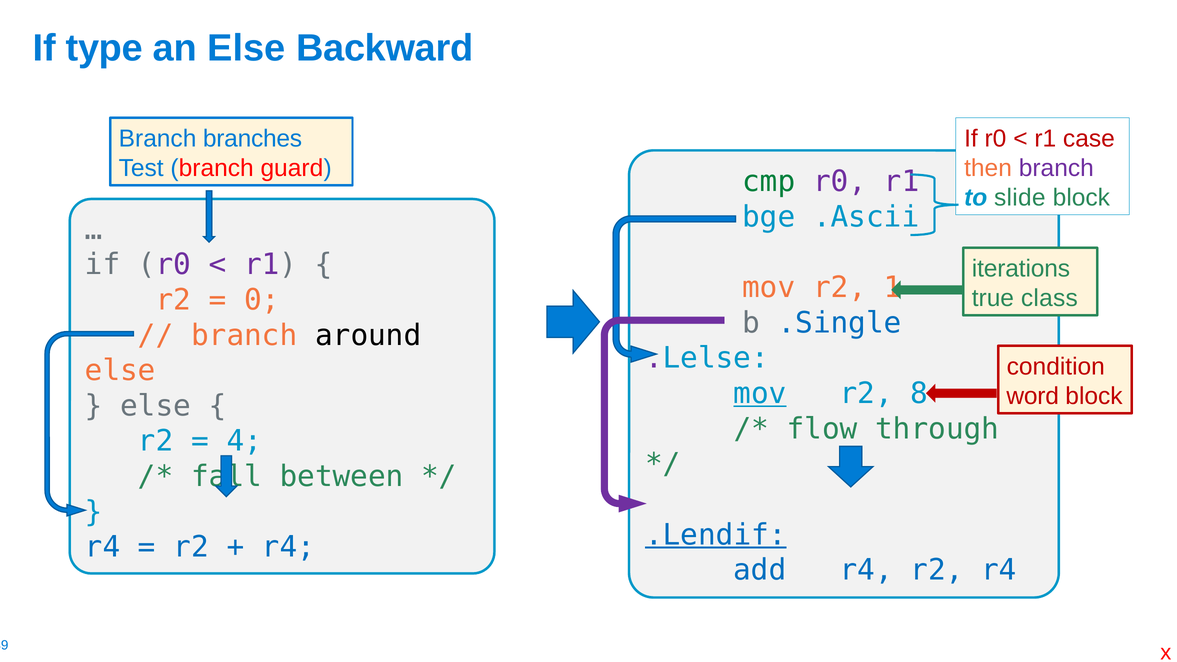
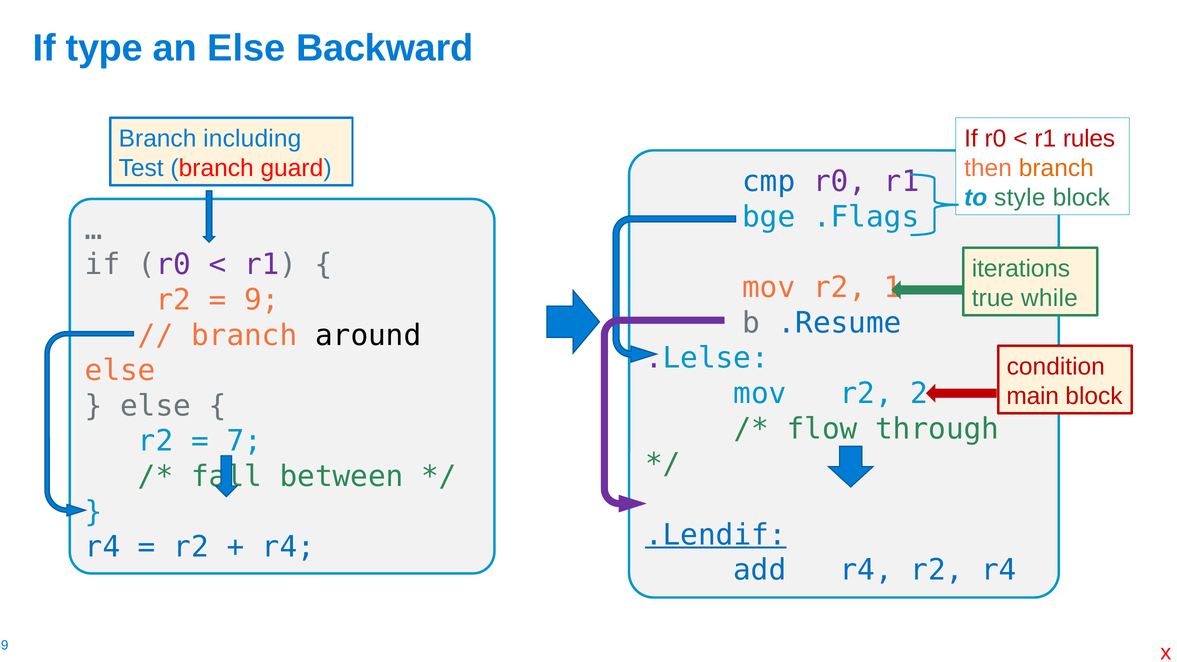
branches: branches -> including
case: case -> rules
branch at (1056, 168) colour: purple -> orange
cmp colour: green -> blue
slide: slide -> style
.Ascii: .Ascii -> .Flags
class: class -> while
0: 0 -> 9
.Single: .Single -> .Resume
mov at (760, 394) underline: present -> none
8: 8 -> 2
word: word -> main
4: 4 -> 7
